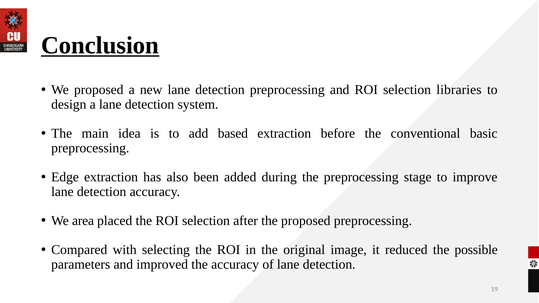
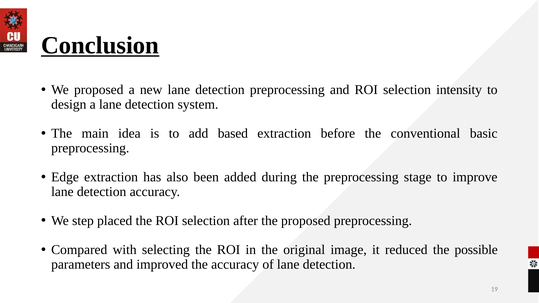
libraries: libraries -> intensity
area: area -> step
